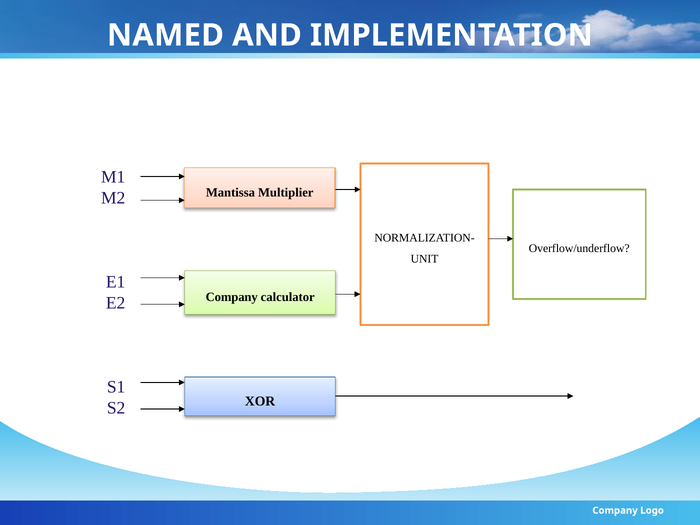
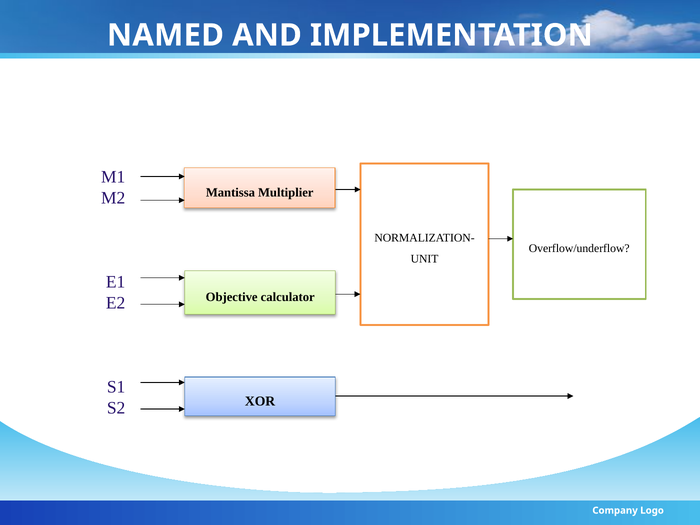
Company at (232, 297): Company -> Objective
